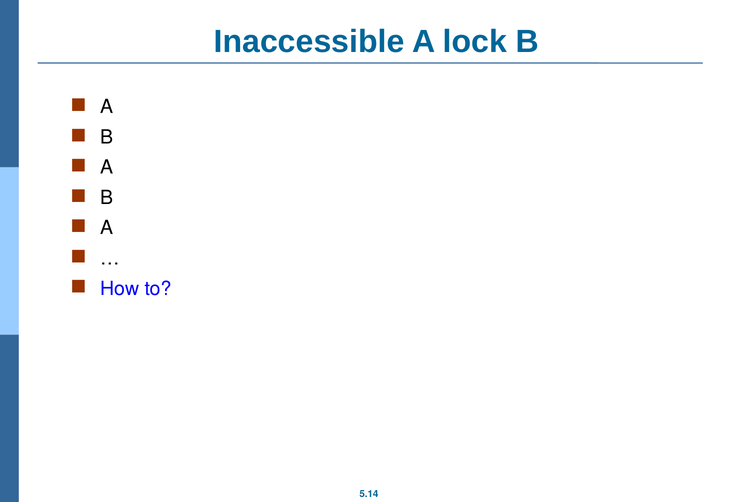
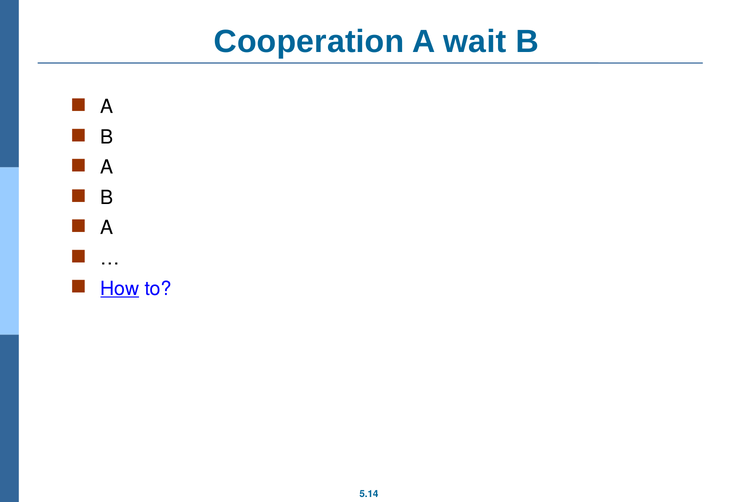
Inaccessible: Inaccessible -> Cooperation
lock: lock -> wait
How underline: none -> present
